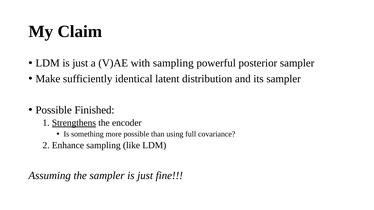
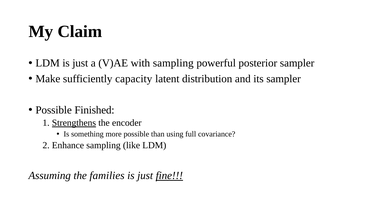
identical: identical -> capacity
the sampler: sampler -> families
fine underline: none -> present
